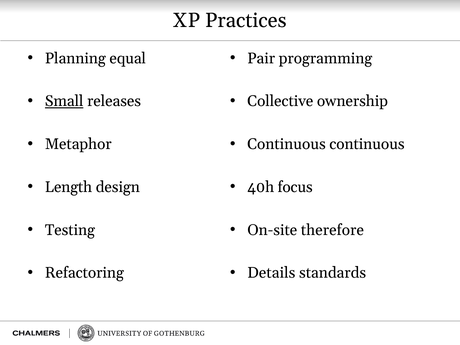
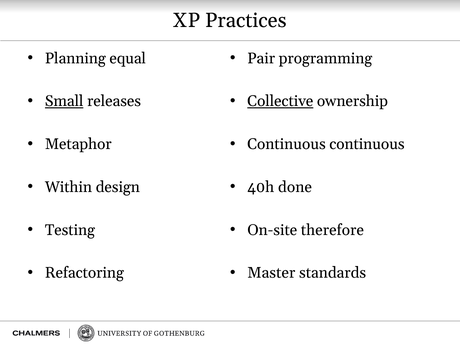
Collective underline: none -> present
Length: Length -> Within
focus: focus -> done
Details: Details -> Master
